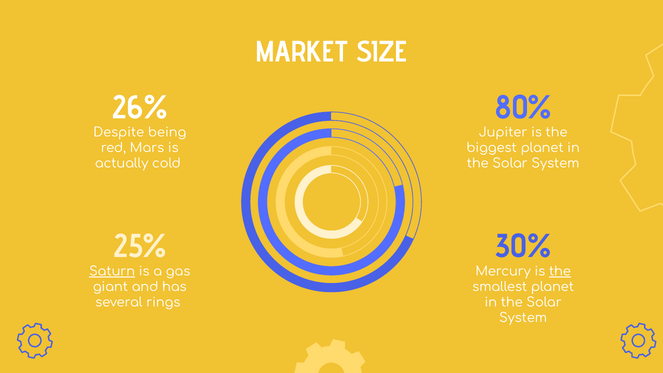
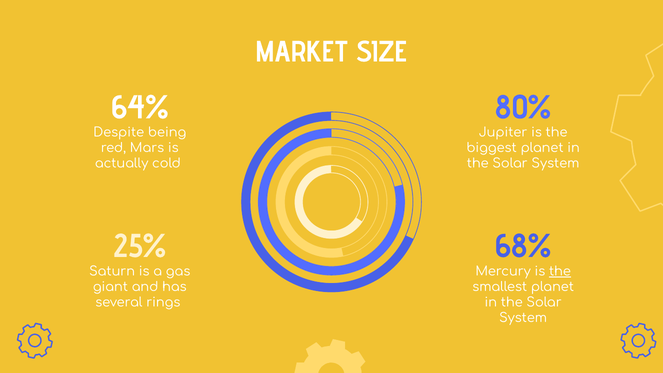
26%: 26% -> 64%
30%: 30% -> 68%
Saturn underline: present -> none
